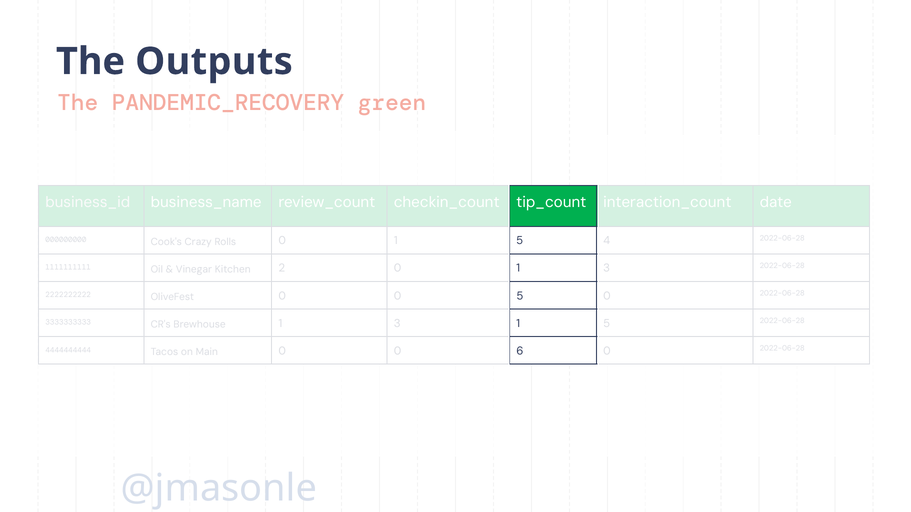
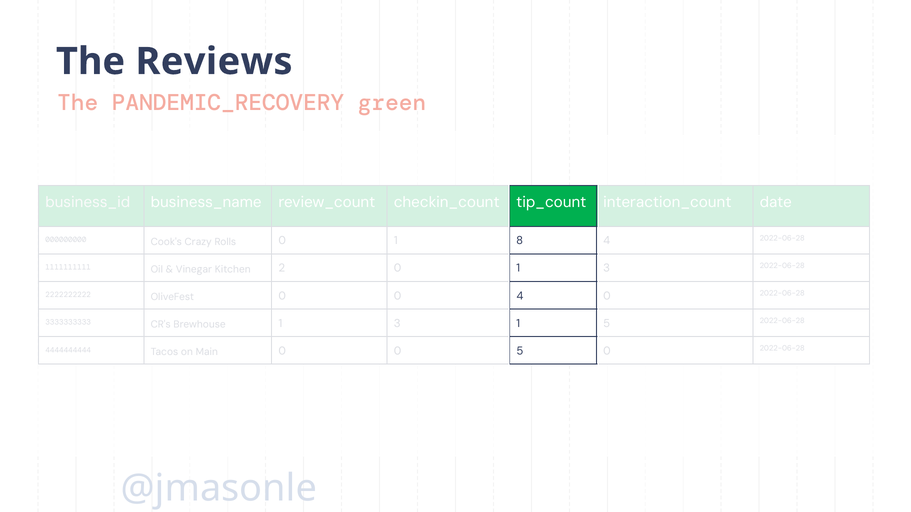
Outputs: Outputs -> Reviews
5 at (520, 241): 5 -> 8
5 at (520, 296): 5 -> 4
6 at (520, 351): 6 -> 5
